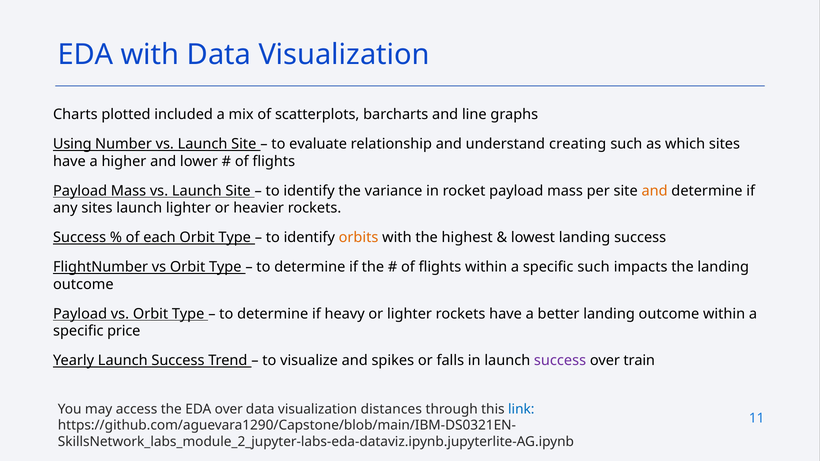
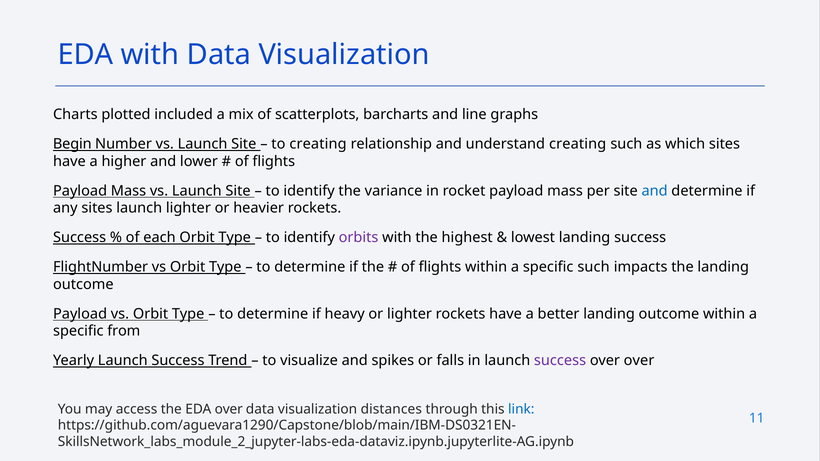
Using: Using -> Begin
to evaluate: evaluate -> creating
and at (655, 191) colour: orange -> blue
orbits colour: orange -> purple
price: price -> from
over train: train -> over
